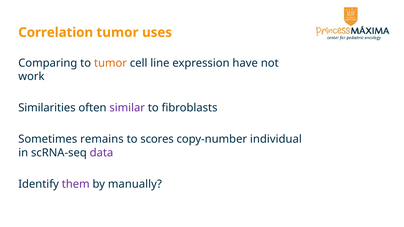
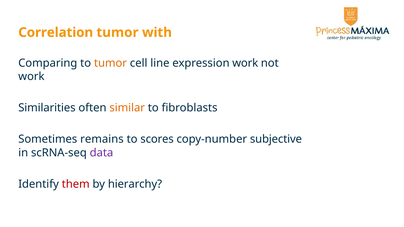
uses: uses -> with
expression have: have -> work
similar colour: purple -> orange
individual: individual -> subjective
them colour: purple -> red
manually: manually -> hierarchy
